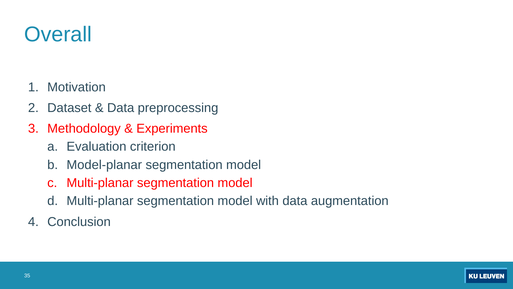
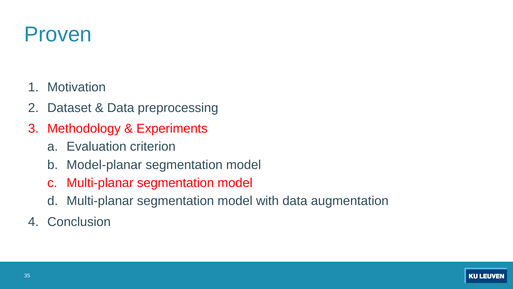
Overall: Overall -> Proven
